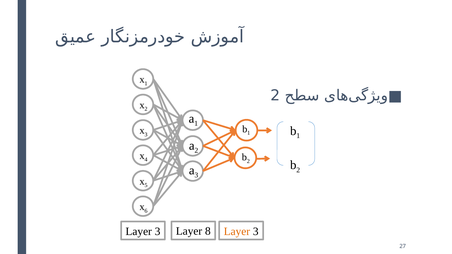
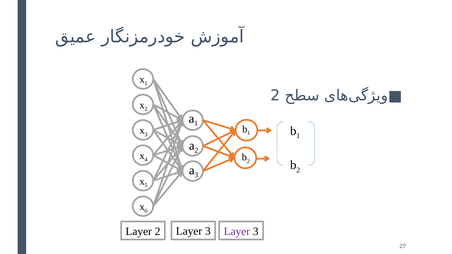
3 at (158, 232): 3 -> 2
8 at (208, 231): 8 -> 3
Layer at (237, 232) colour: orange -> purple
